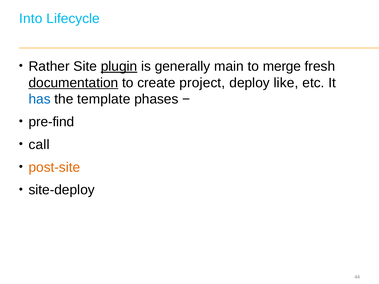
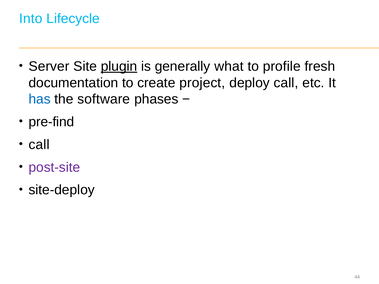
Rather: Rather -> Server
main: main -> what
merge: merge -> profile
documentation underline: present -> none
deploy like: like -> call
template: template -> software
post-site colour: orange -> purple
